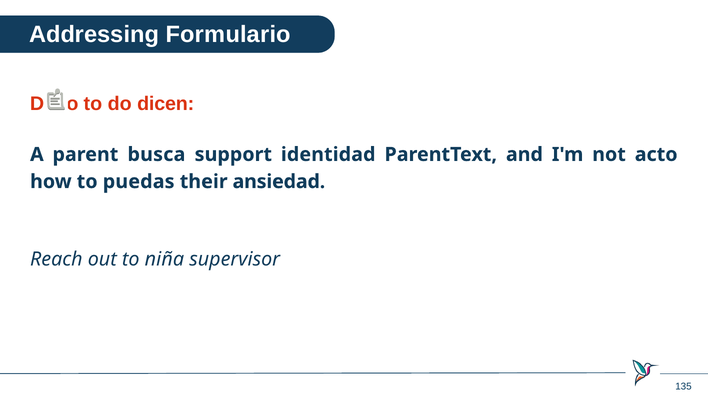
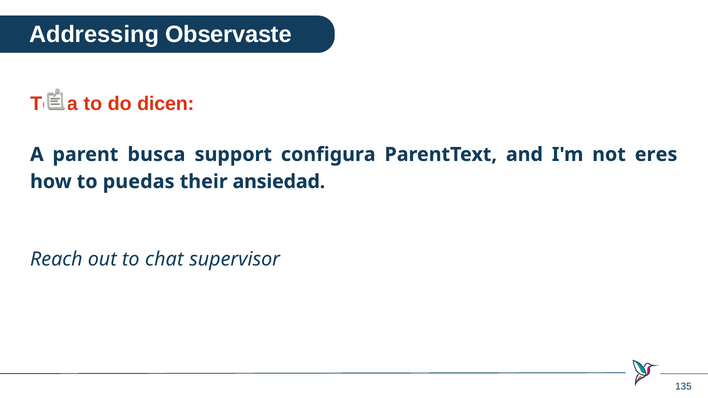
Formulario: Formulario -> Observaste
Daño: Daño -> Toda
identidad: identidad -> configura
acto: acto -> eres
niña: niña -> chat
